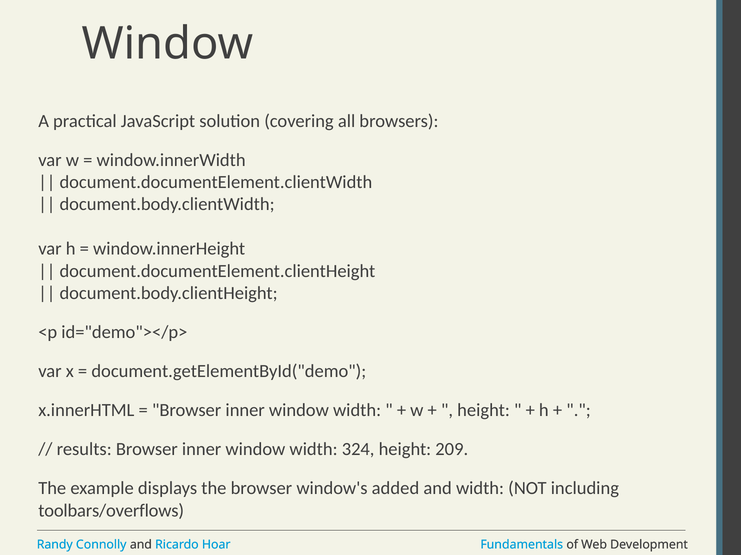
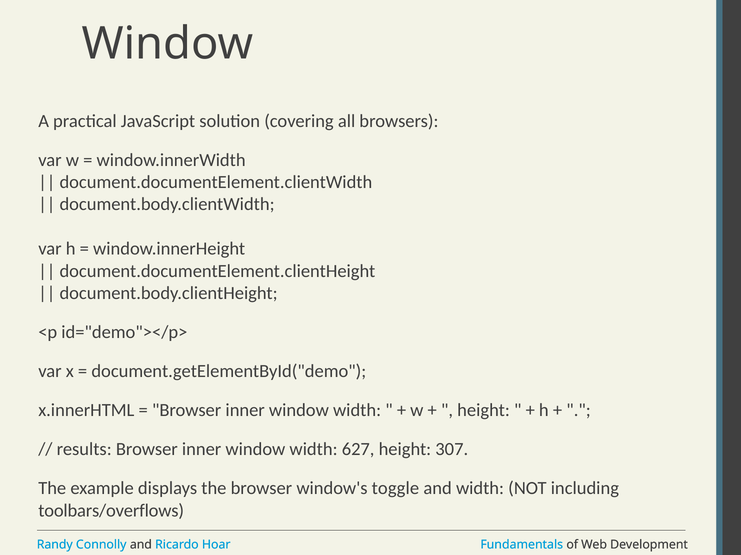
324: 324 -> 627
209: 209 -> 307
added: added -> toggle
